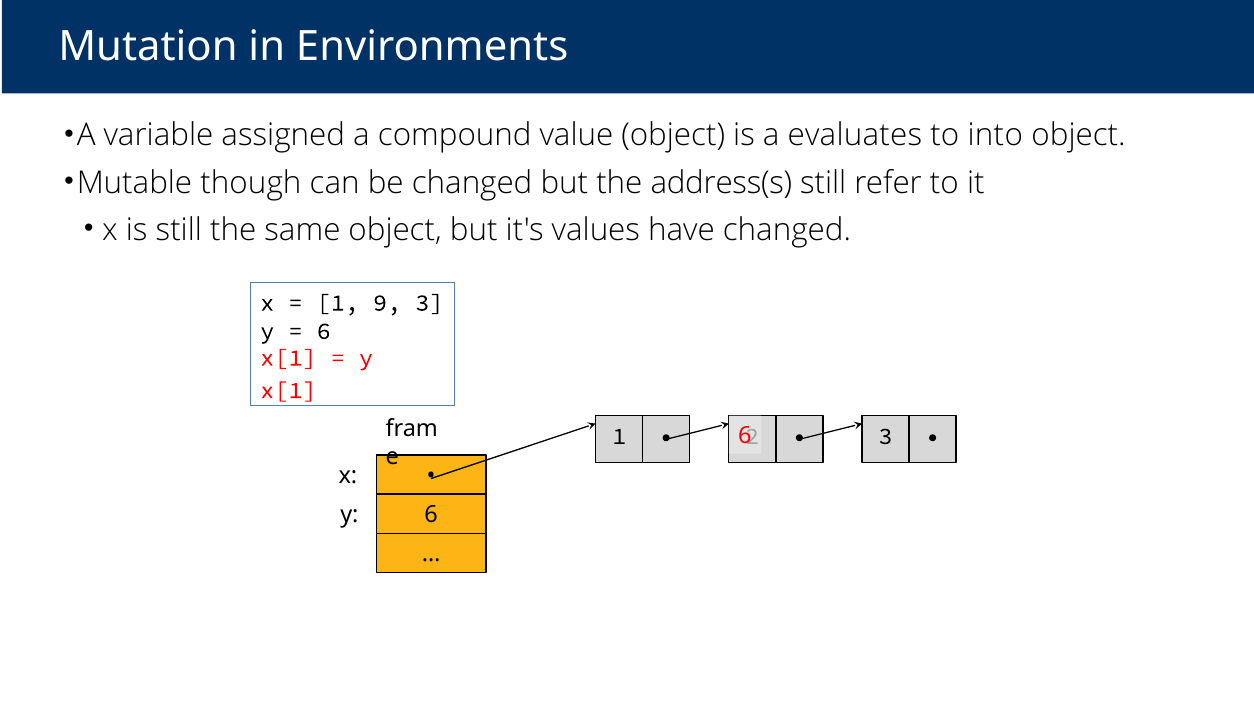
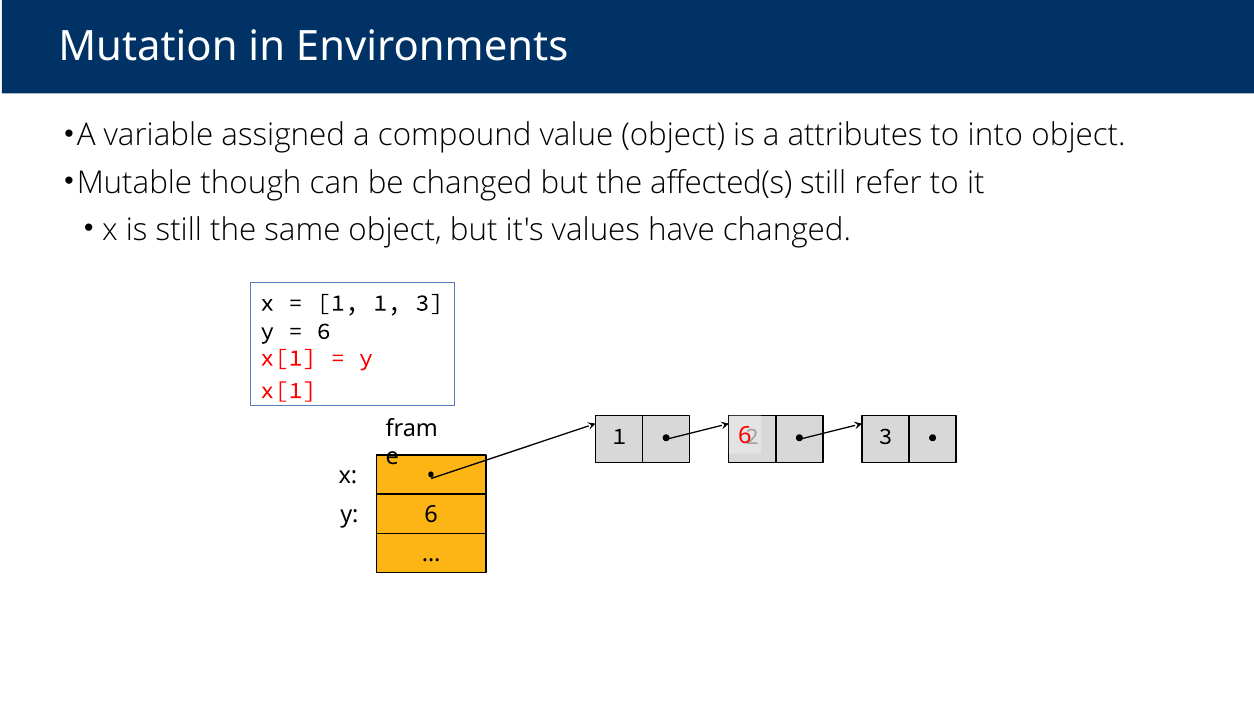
evaluates: evaluates -> attributes
address(s: address(s -> affected(s
1 9: 9 -> 1
